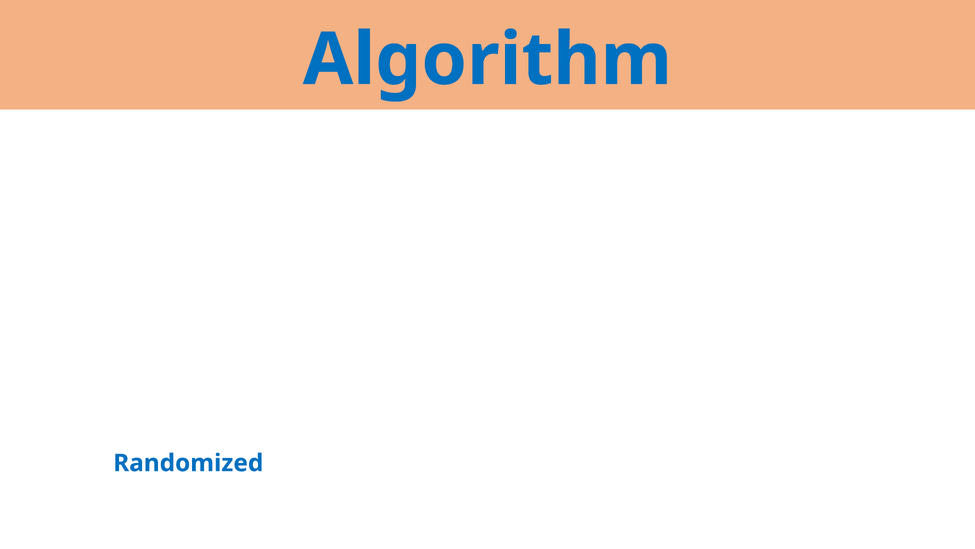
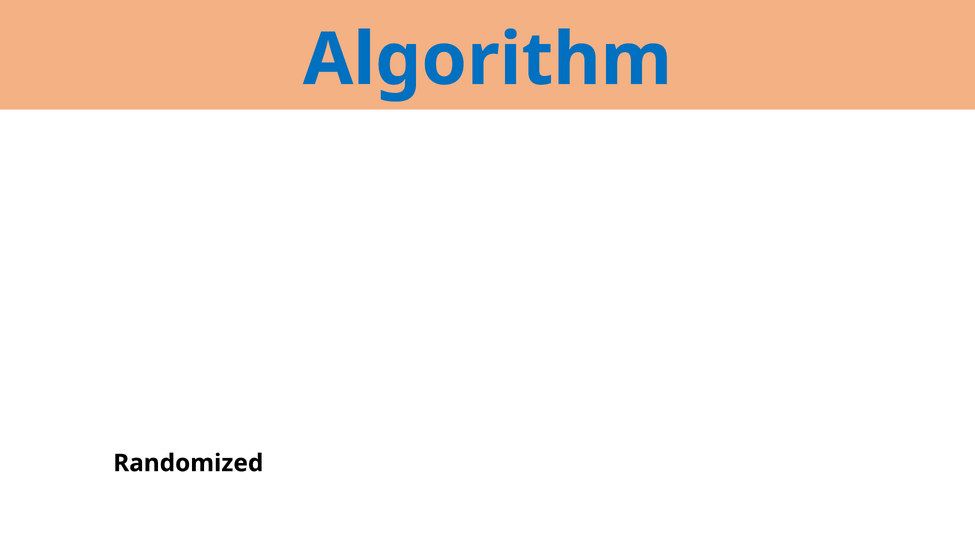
Randomized colour: blue -> black
